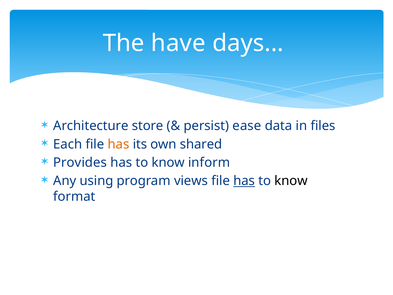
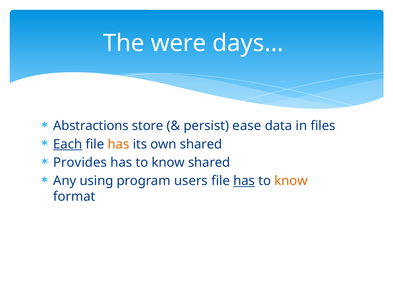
have: have -> were
Architecture: Architecture -> Abstractions
Each underline: none -> present
know inform: inform -> shared
views: views -> users
know at (291, 181) colour: black -> orange
